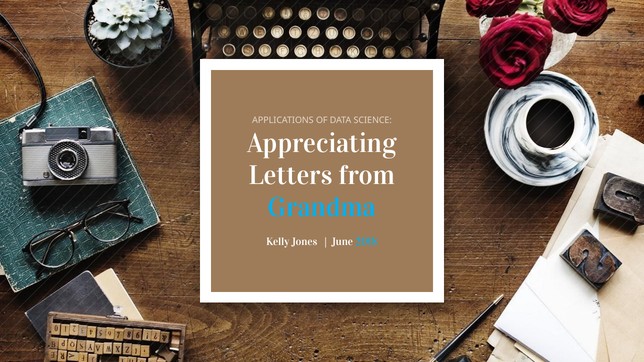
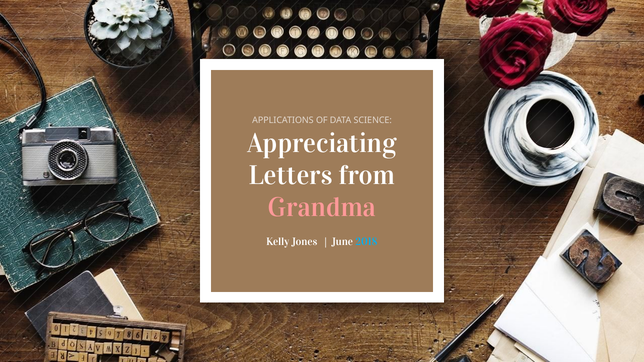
Grandma colour: light blue -> pink
